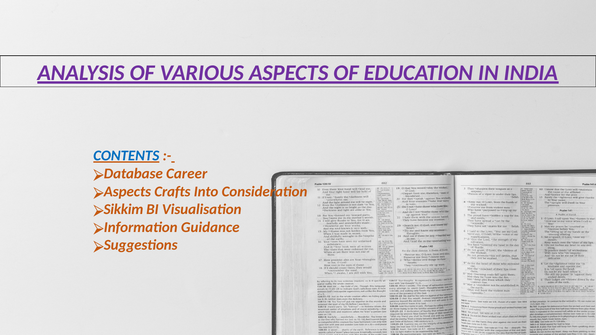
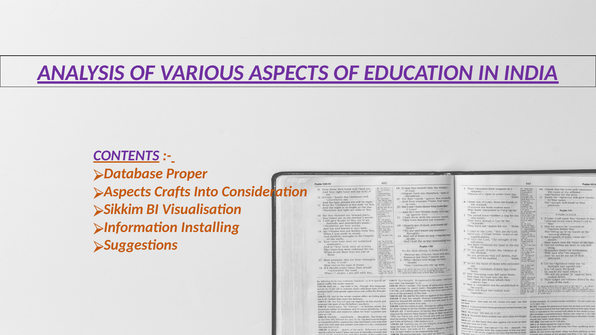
CONTENTS colour: blue -> purple
Career: Career -> Proper
Guidance: Guidance -> Installing
